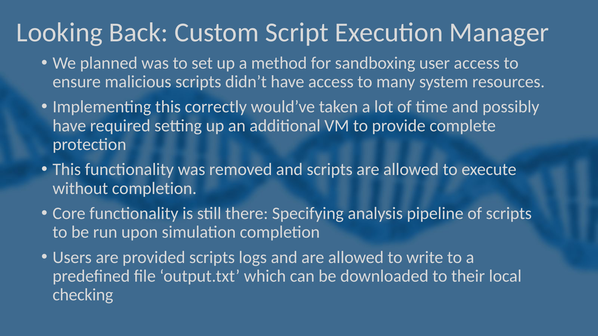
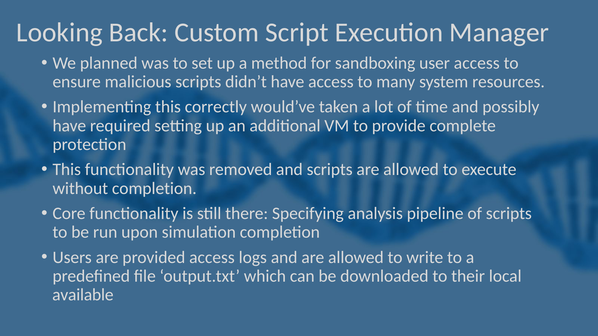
provided scripts: scripts -> access
checking: checking -> available
